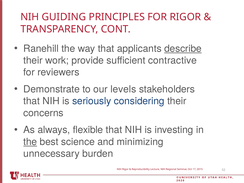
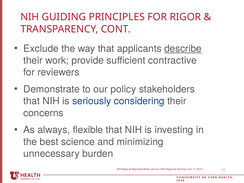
Ranehill: Ranehill -> Exclude
levels: levels -> policy
the at (30, 142) underline: present -> none
